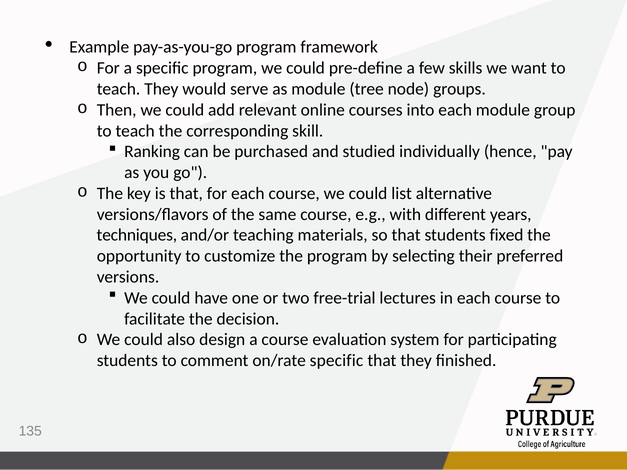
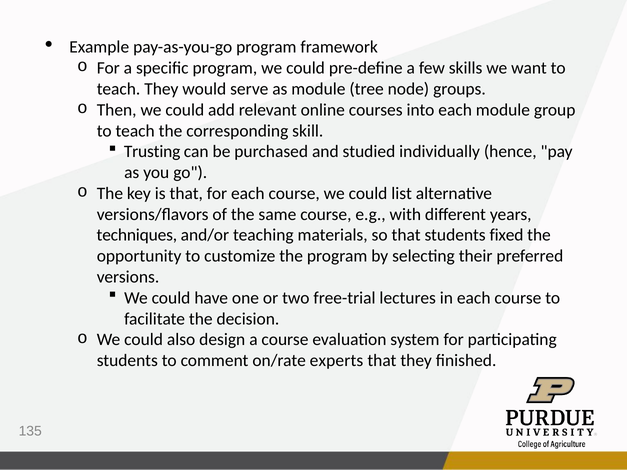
Ranking: Ranking -> Trusting
on/rate specific: specific -> experts
